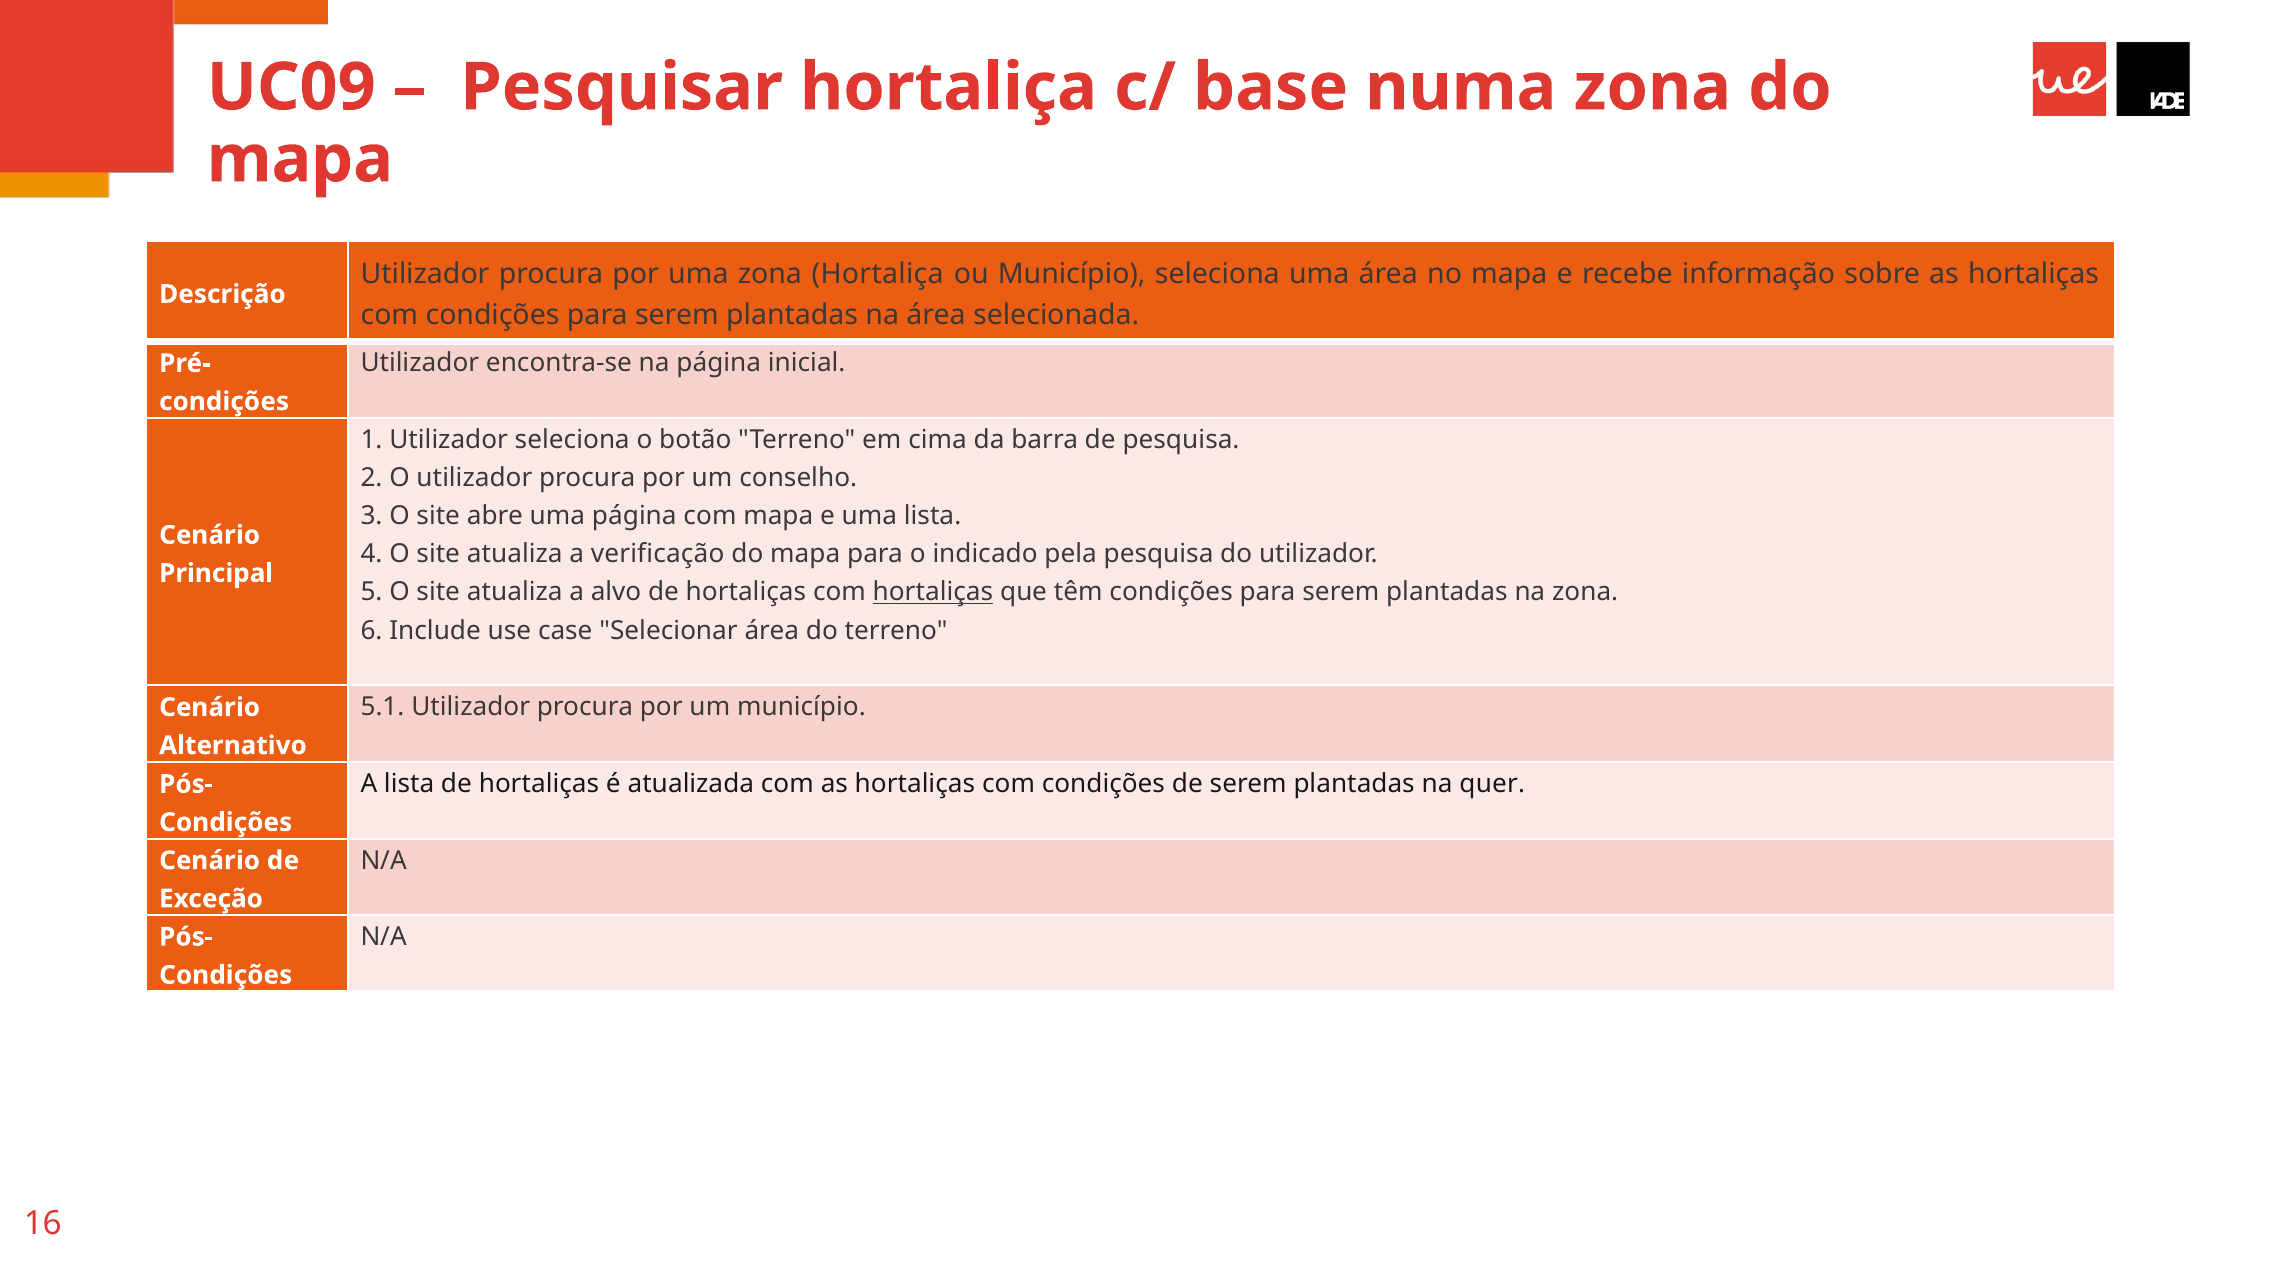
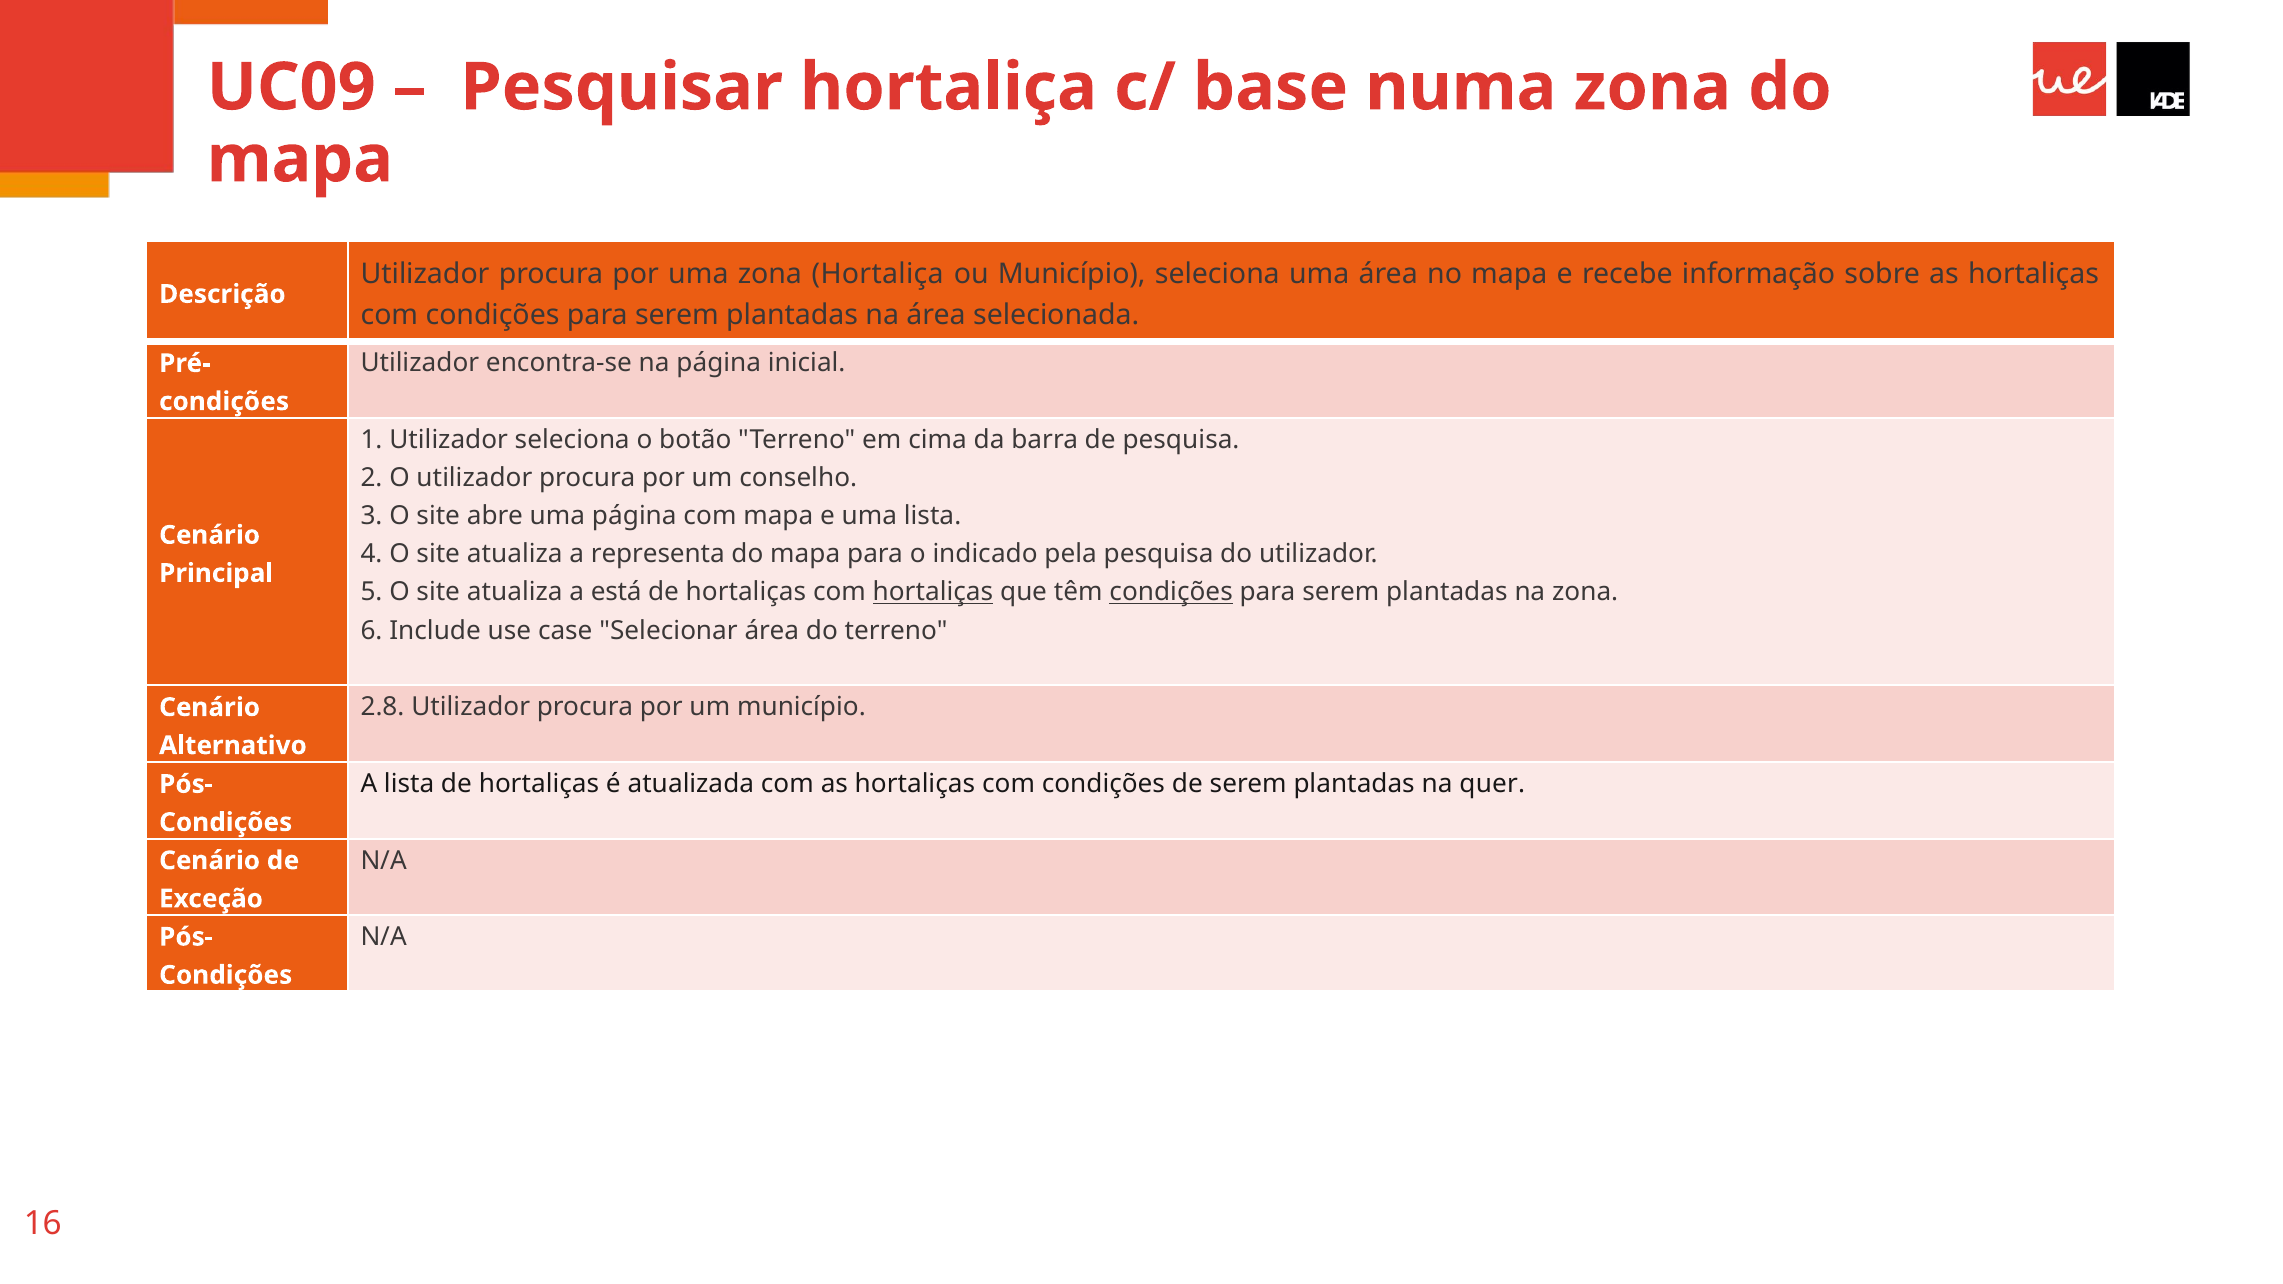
verificação: verificação -> representa
alvo: alvo -> está
condições at (1171, 592) underline: none -> present
5.1: 5.1 -> 2.8
